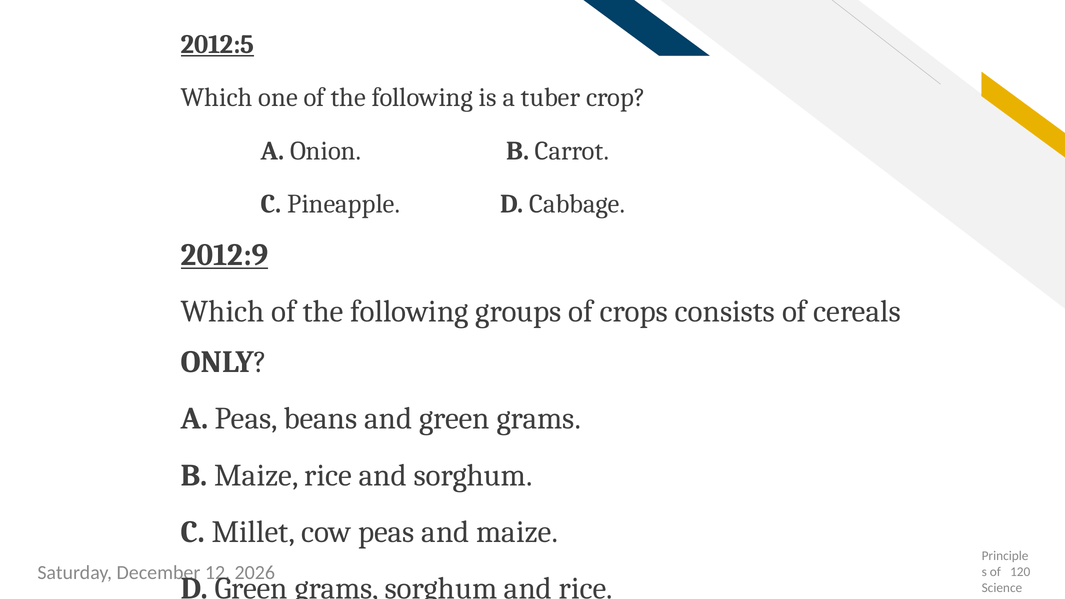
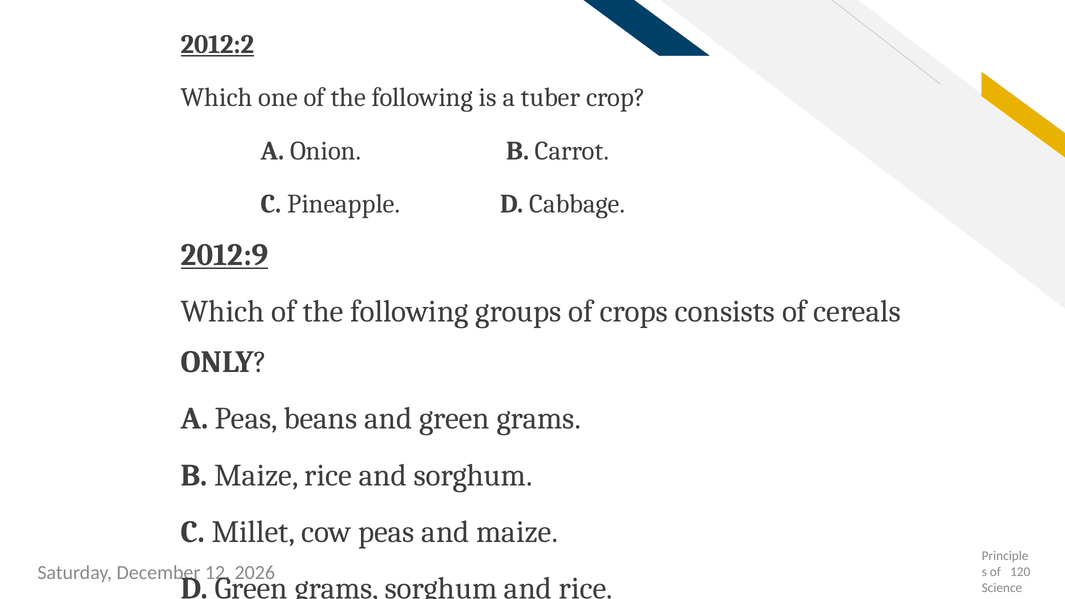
2012:5: 2012:5 -> 2012:2
